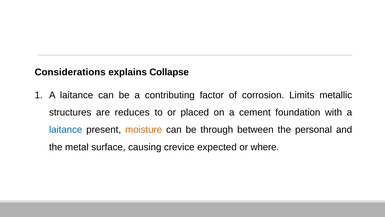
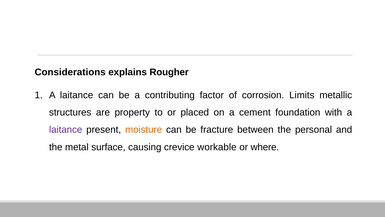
Collapse: Collapse -> Rougher
reduces: reduces -> property
laitance at (66, 130) colour: blue -> purple
through: through -> fracture
expected: expected -> workable
